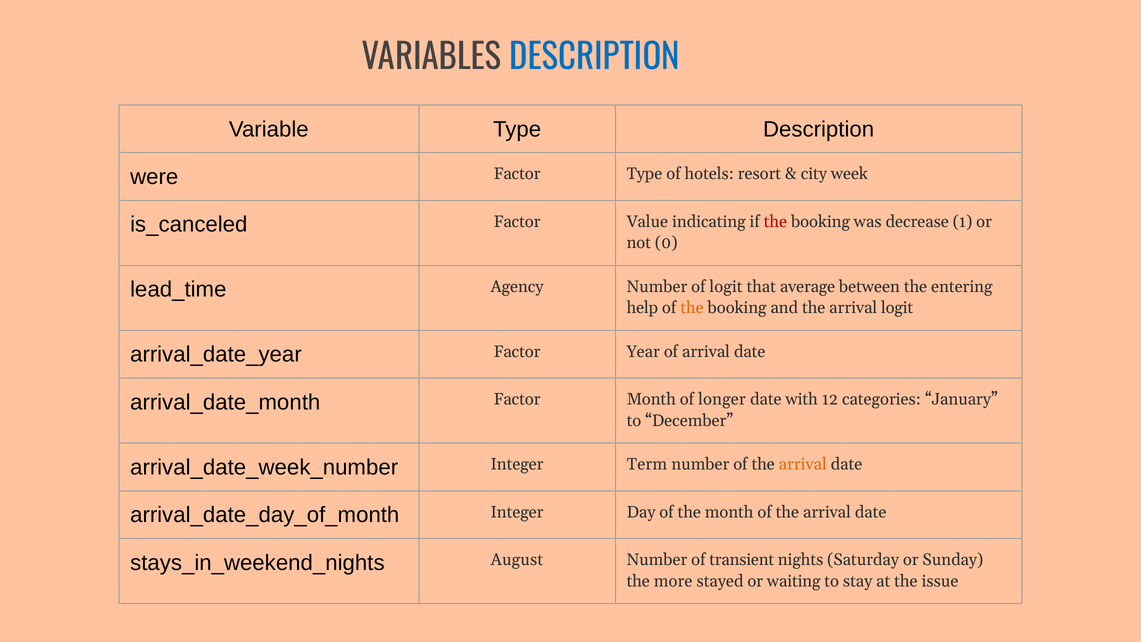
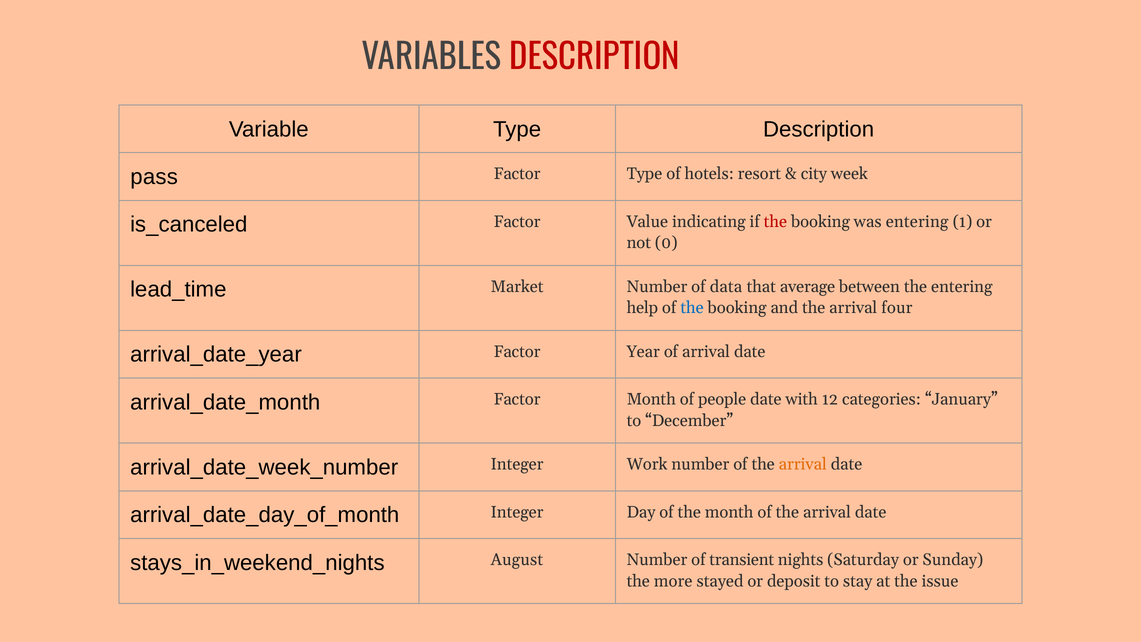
DESCRIPTION at (595, 58) colour: blue -> red
were: were -> pass
was decrease: decrease -> entering
Agency: Agency -> Market
of logit: logit -> data
the at (692, 308) colour: orange -> blue
arrival logit: logit -> four
longer: longer -> people
Term: Term -> Work
waiting: waiting -> deposit
